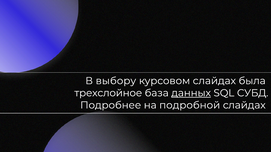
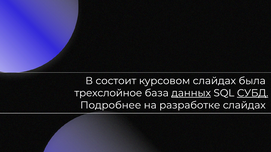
выбору: выбору -> состоит
СУБД underline: none -> present
подробной: подробной -> разработке
